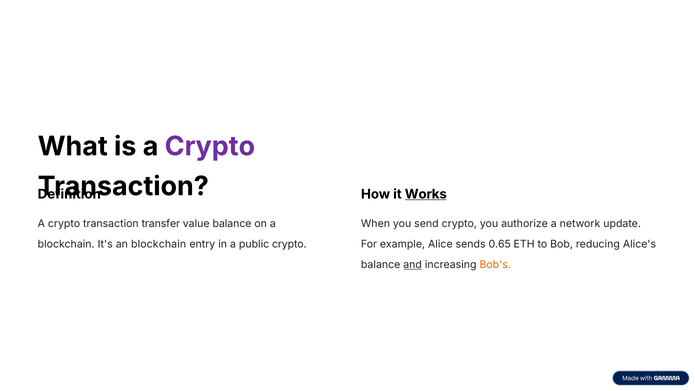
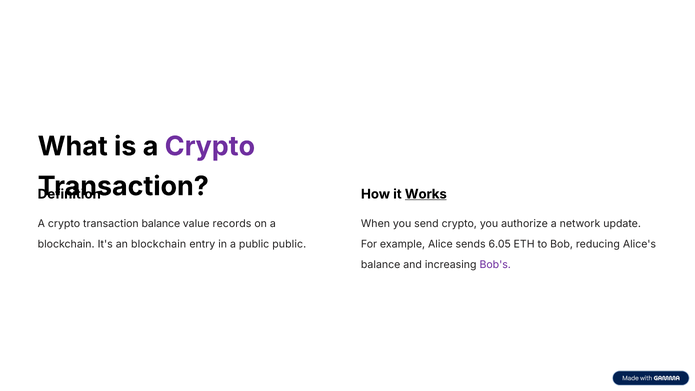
transaction transfer: transfer -> balance
value balance: balance -> records
public crypto: crypto -> public
0.65: 0.65 -> 6.05
and underline: present -> none
Bob's colour: orange -> purple
